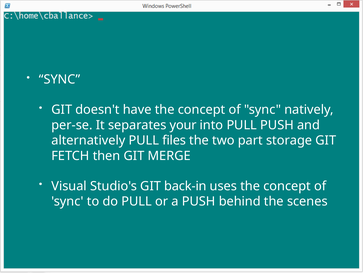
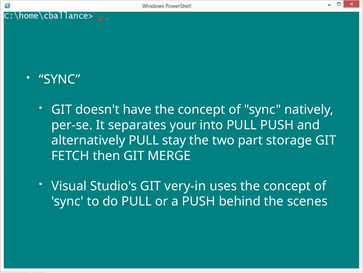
files: files -> stay
back-in: back-in -> very-in
